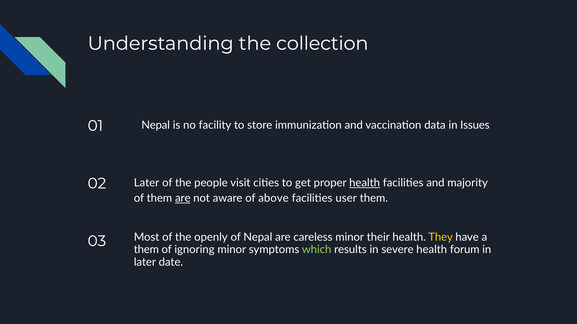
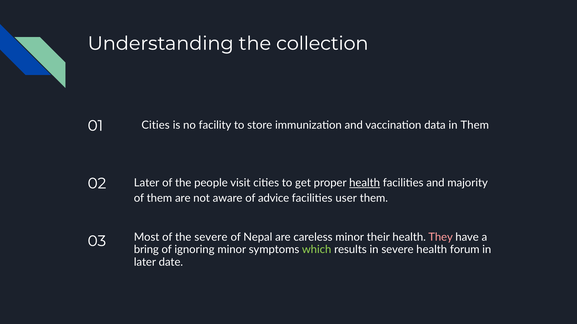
01 Nepal: Nepal -> Cities
in Issues: Issues -> Them
are at (183, 199) underline: present -> none
above: above -> advice
the openly: openly -> severe
They colour: yellow -> pink
them at (146, 250): them -> bring
